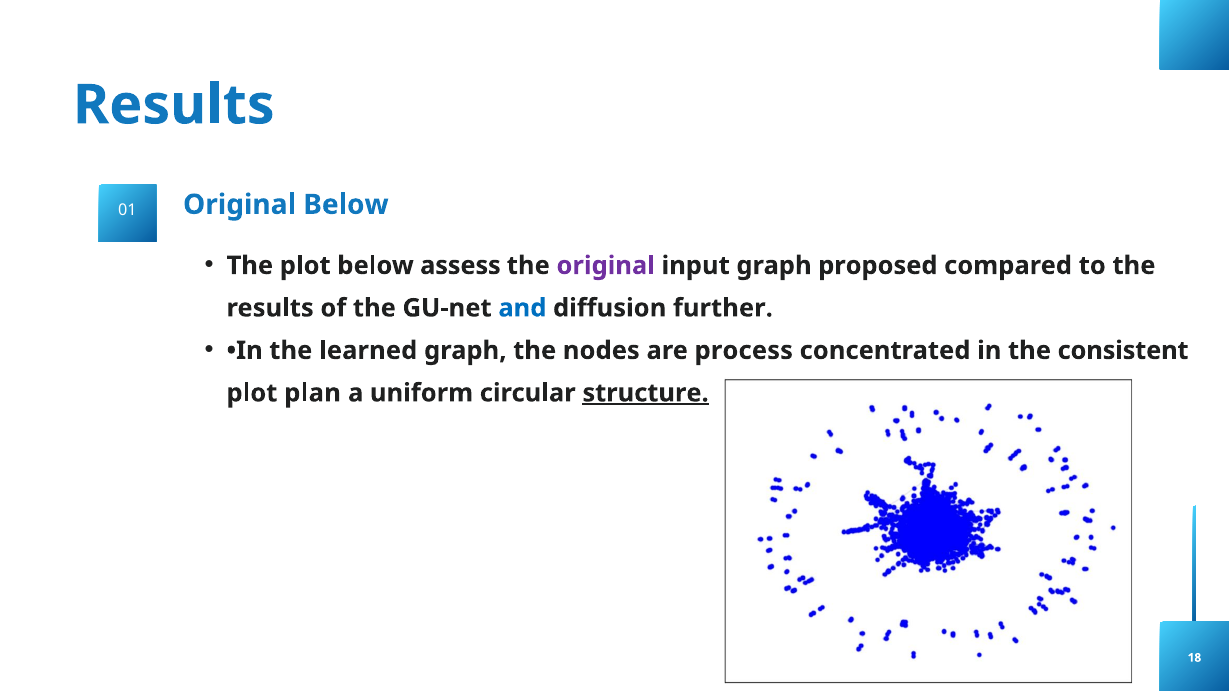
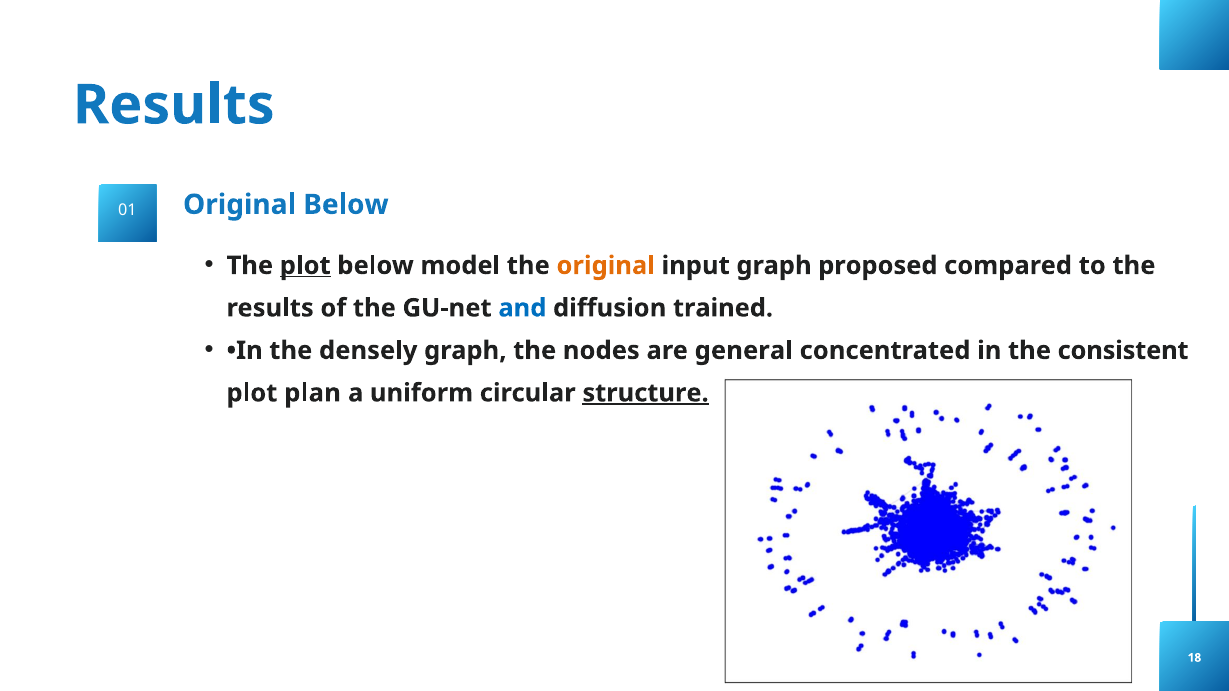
plot at (305, 266) underline: none -> present
assess: assess -> model
original at (606, 266) colour: purple -> orange
further: further -> trained
learned: learned -> densely
process: process -> general
